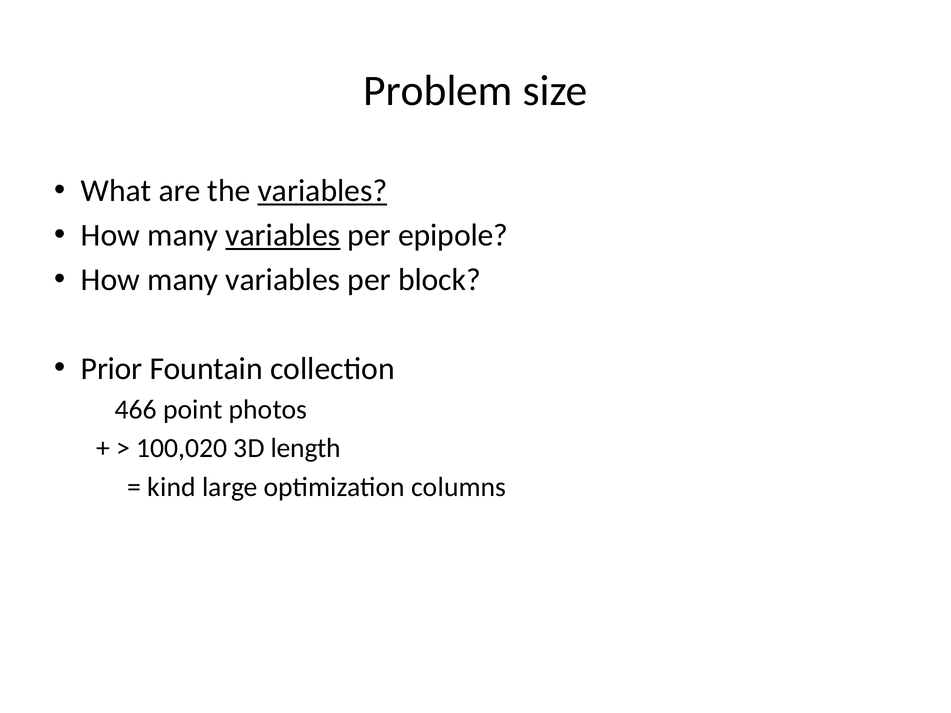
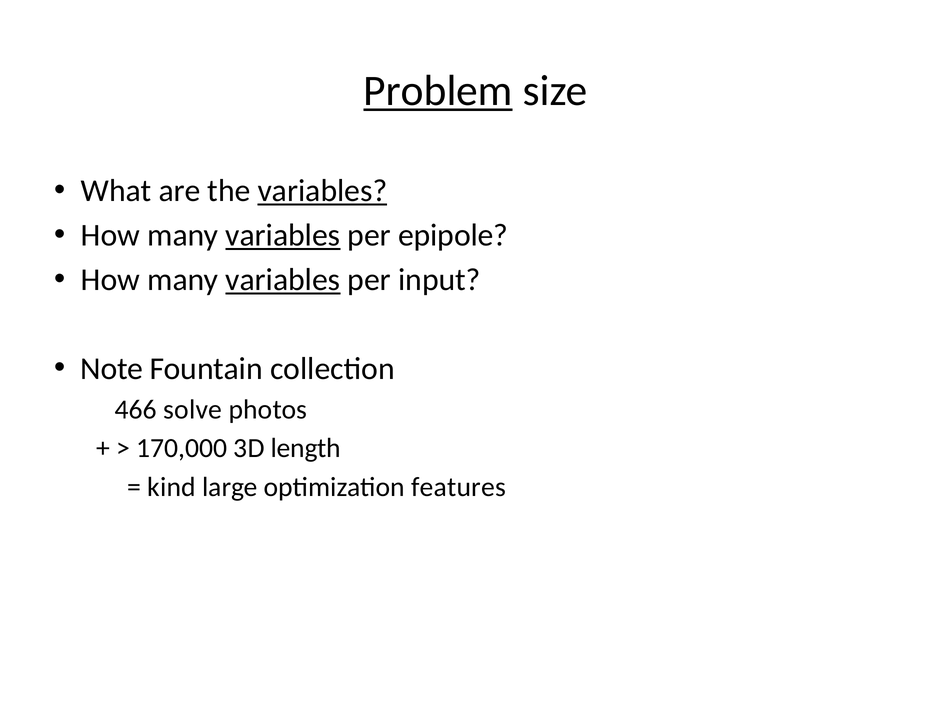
Problem underline: none -> present
variables at (283, 280) underline: none -> present
block: block -> input
Prior: Prior -> Note
point: point -> solve
100,020: 100,020 -> 170,000
columns: columns -> features
